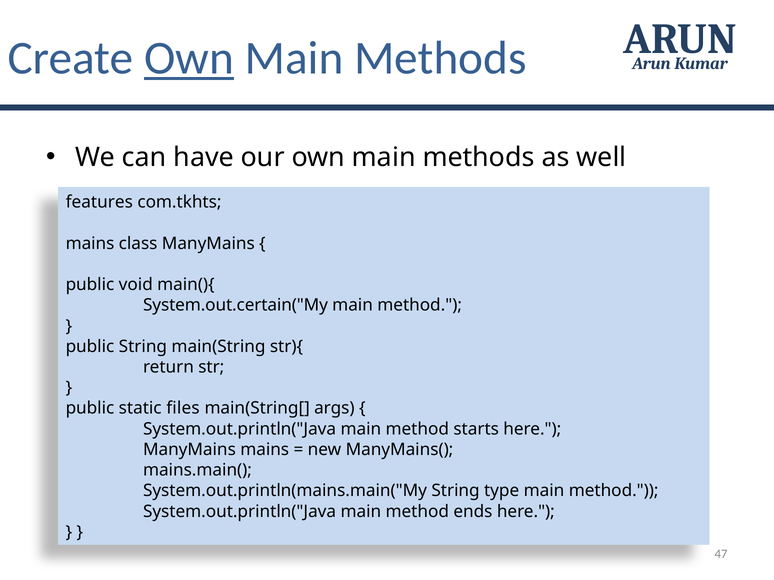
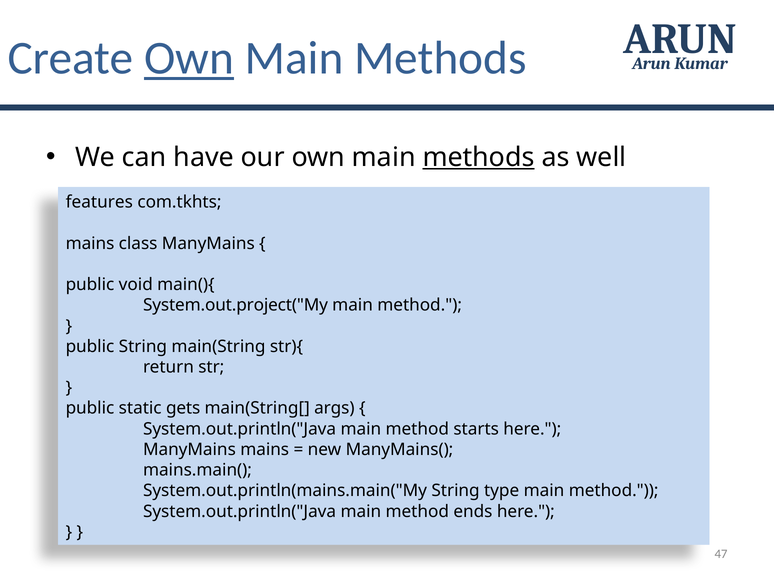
methods at (479, 157) underline: none -> present
System.out.certain("My: System.out.certain("My -> System.out.project("My
files: files -> gets
